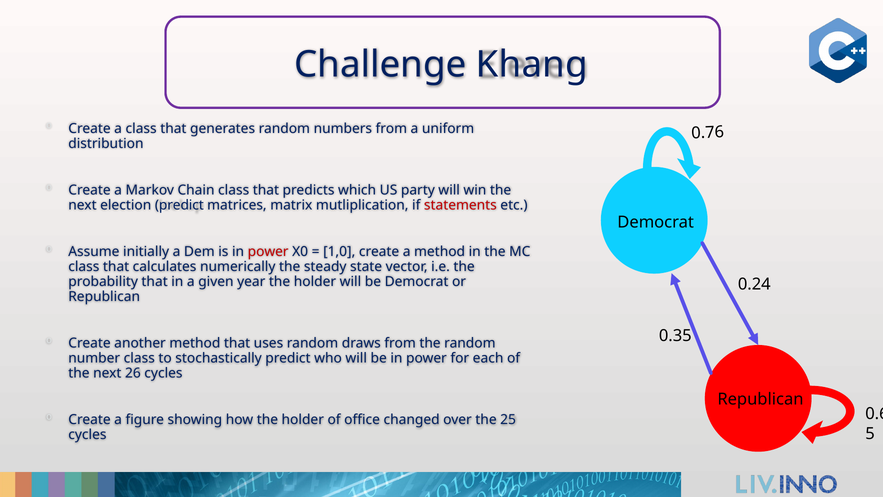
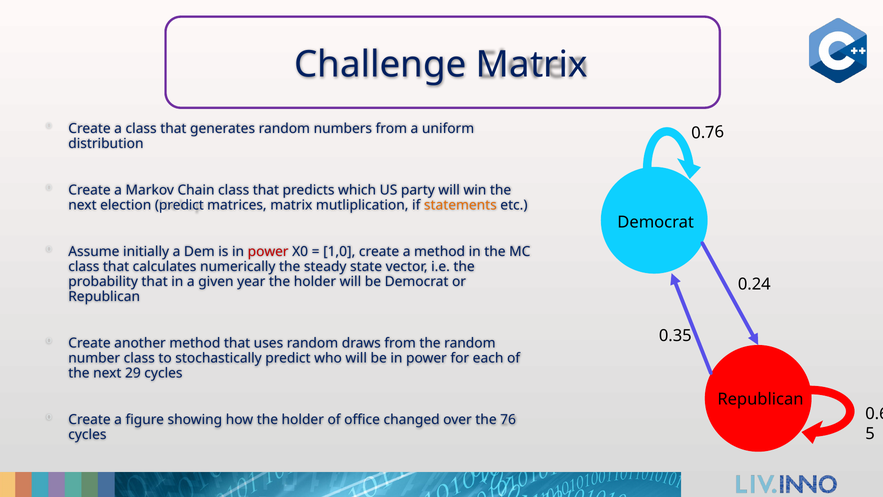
Challenge Khang: Khang -> Matrix
statements colour: red -> orange
26: 26 -> 29
25: 25 -> 76
